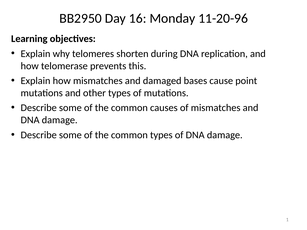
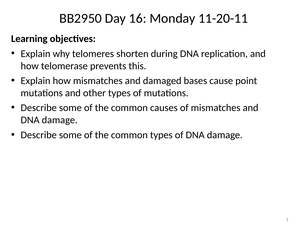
11-20-96: 11-20-96 -> 11-20-11
